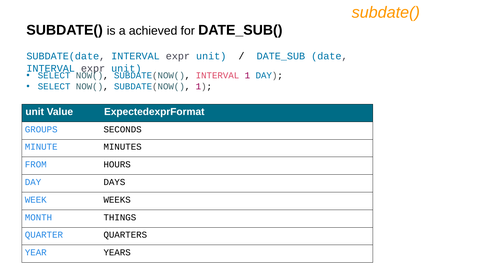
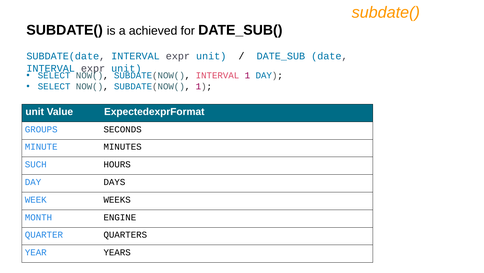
FROM: FROM -> SUCH
THINGS: THINGS -> ENGINE
